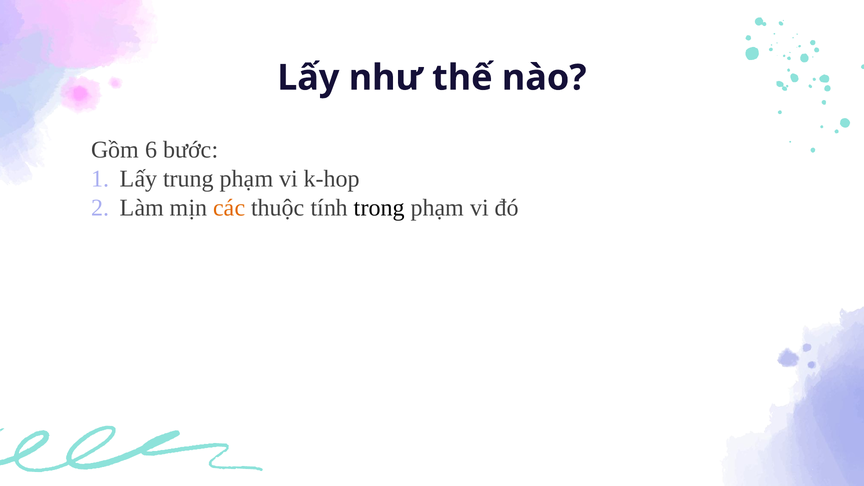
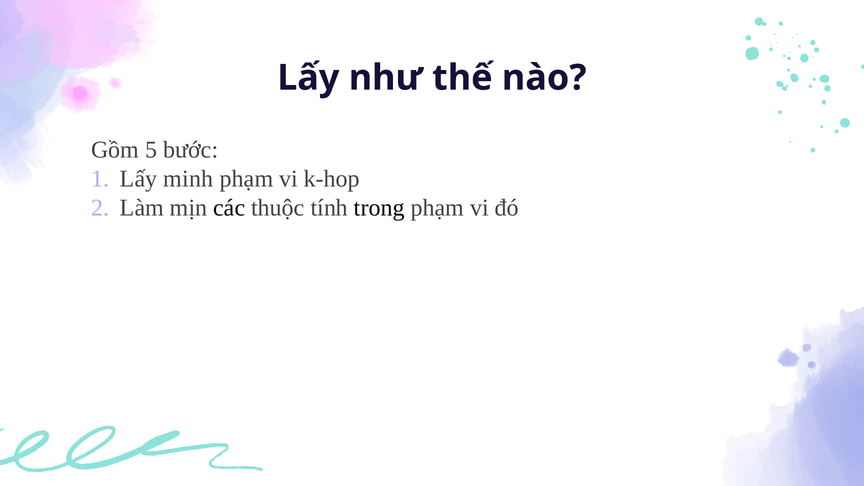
6: 6 -> 5
trung: trung -> minh
các colour: orange -> black
